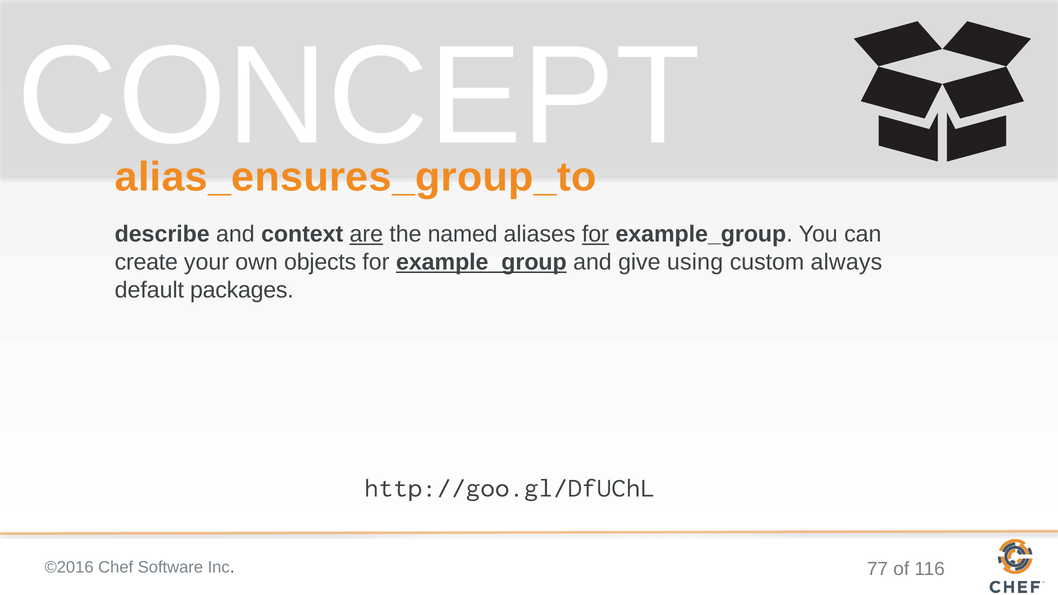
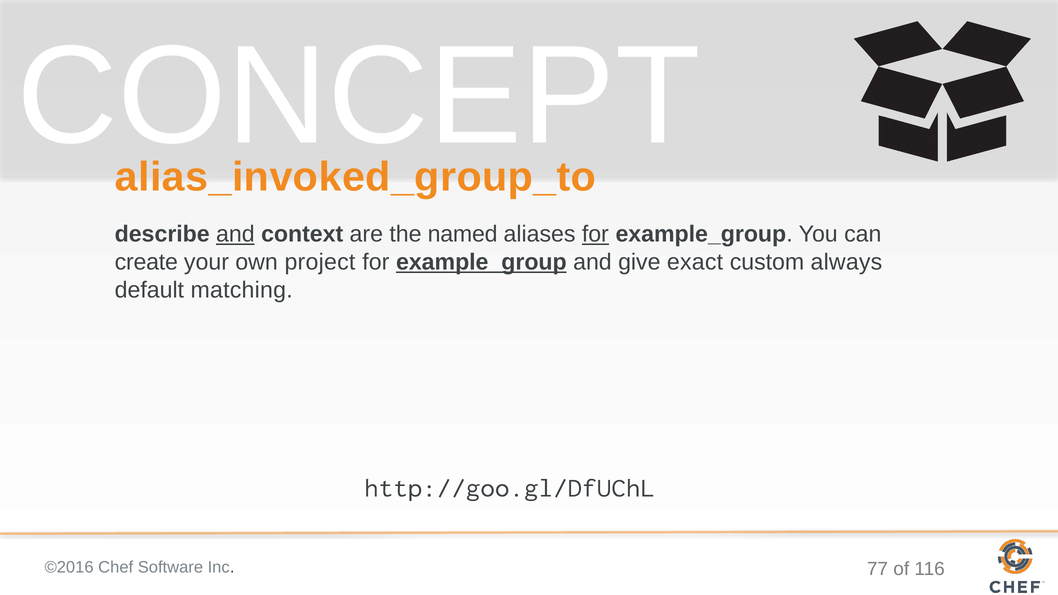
alias_ensures_group_to: alias_ensures_group_to -> alias_invoked_group_to
and at (235, 234) underline: none -> present
are underline: present -> none
objects: objects -> project
using: using -> exact
packages: packages -> matching
